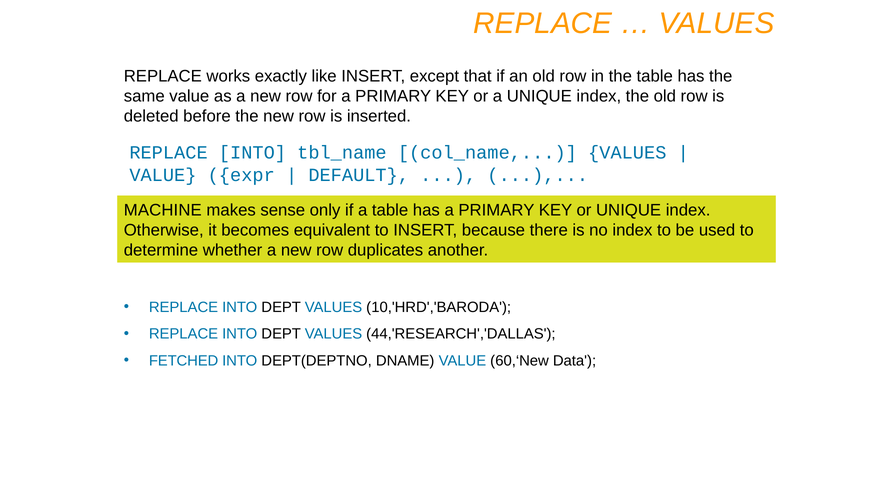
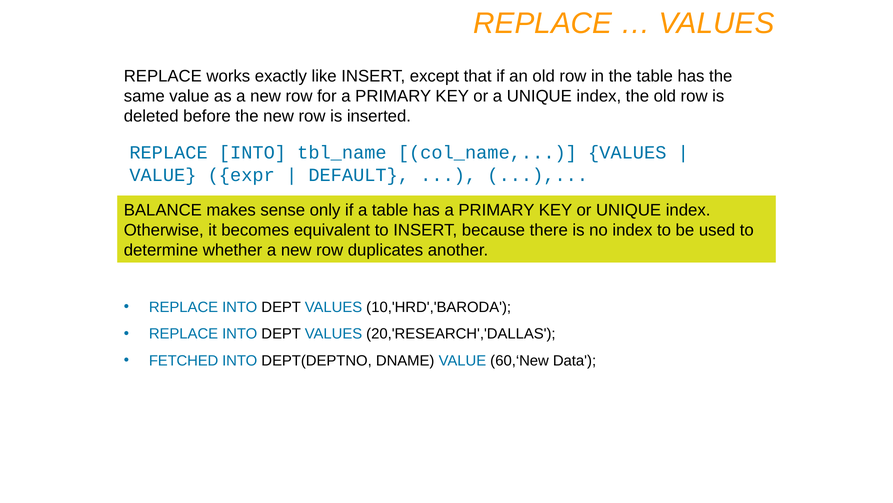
MACHINE: MACHINE -> BALANCE
44,'RESEARCH','DALLAS: 44,'RESEARCH','DALLAS -> 20,'RESEARCH','DALLAS
